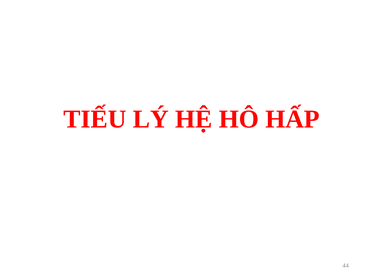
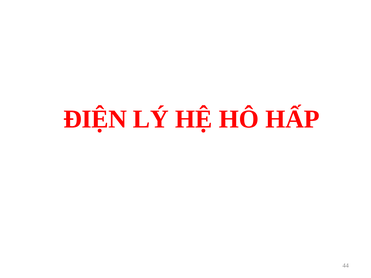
TIẾU: TIẾU -> ĐIỆN
